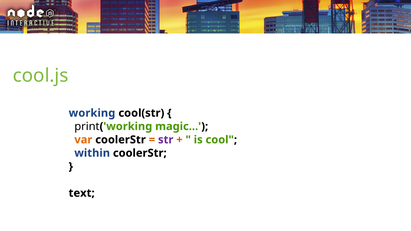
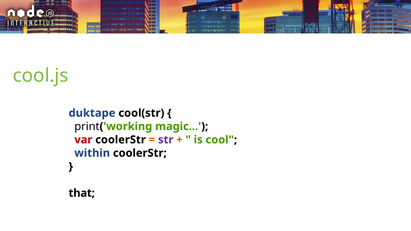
working at (92, 113): working -> duktape
var colour: orange -> red
text: text -> that
